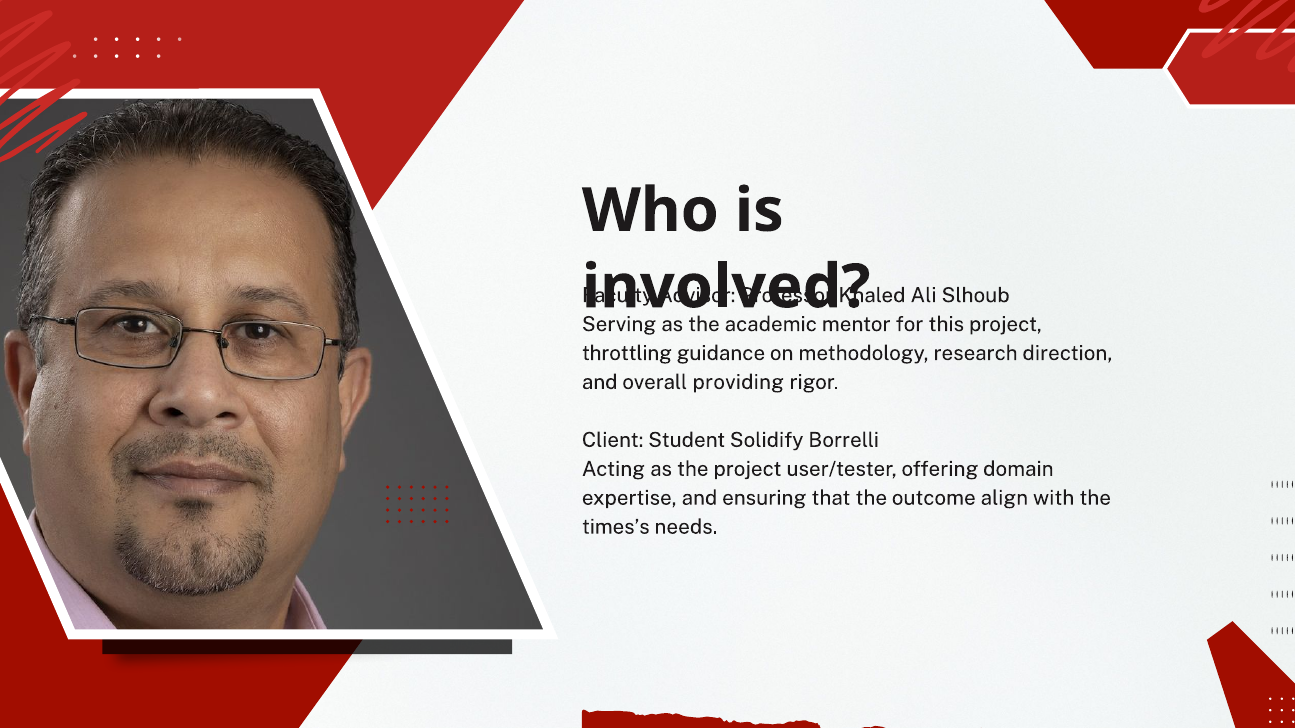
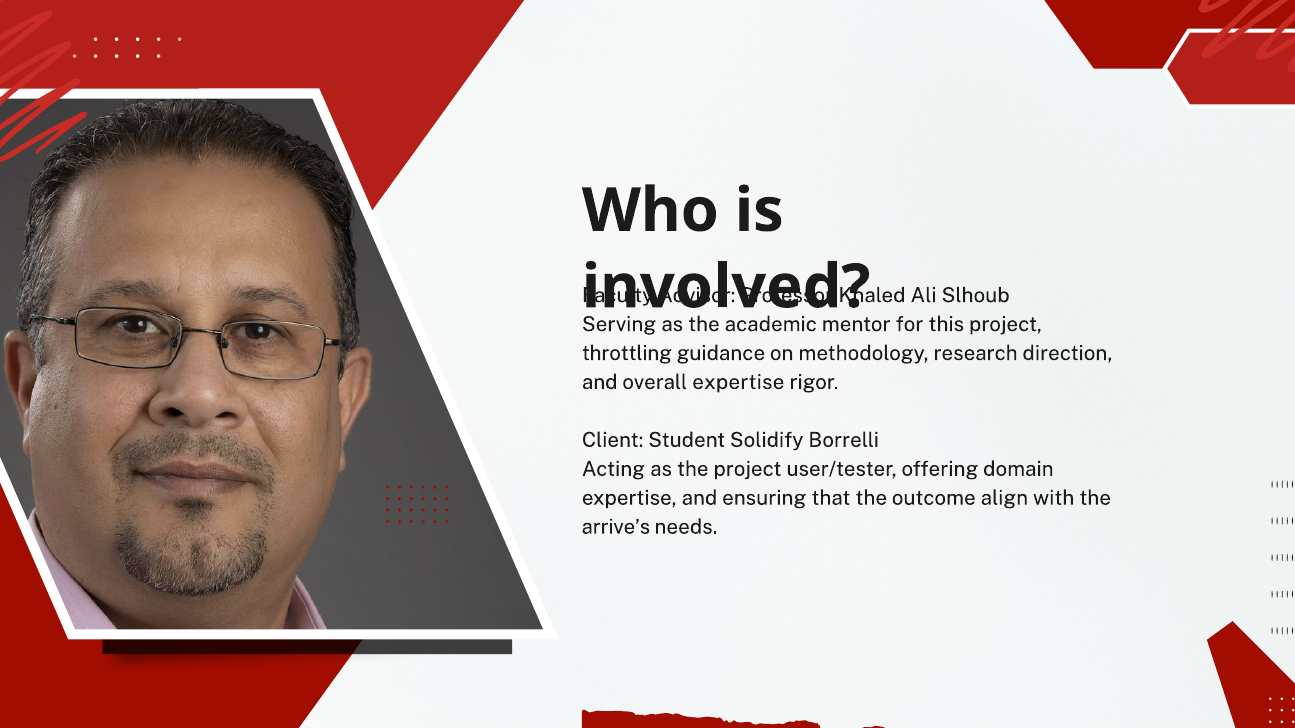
overall providing: providing -> expertise
times’s: times’s -> arrive’s
